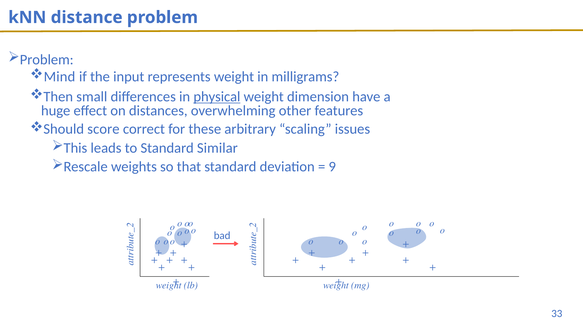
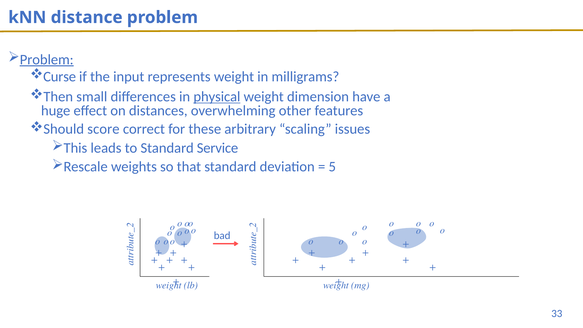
Problem at (47, 60) underline: none -> present
Mind: Mind -> Curse
Similar: Similar -> Service
9: 9 -> 5
